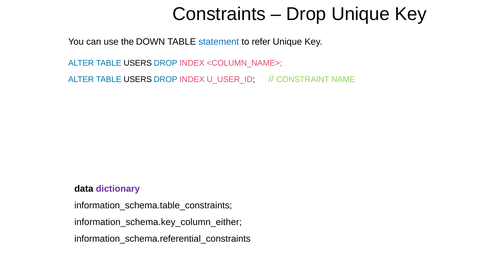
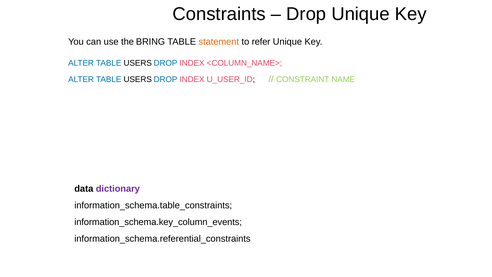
DOWN: DOWN -> BRING
statement colour: blue -> orange
information_schema.key_column_either: information_schema.key_column_either -> information_schema.key_column_events
